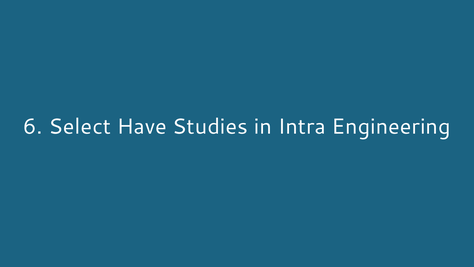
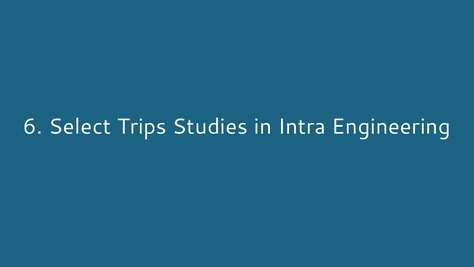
Have: Have -> Trips
